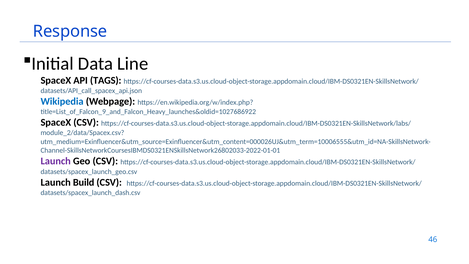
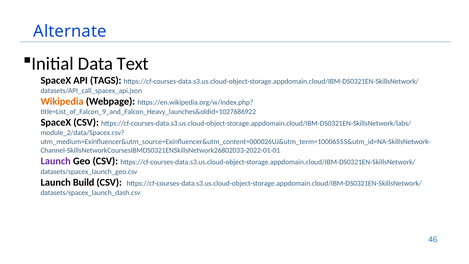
Response: Response -> Alternate
Line: Line -> Text
Wikipedia colour: blue -> orange
